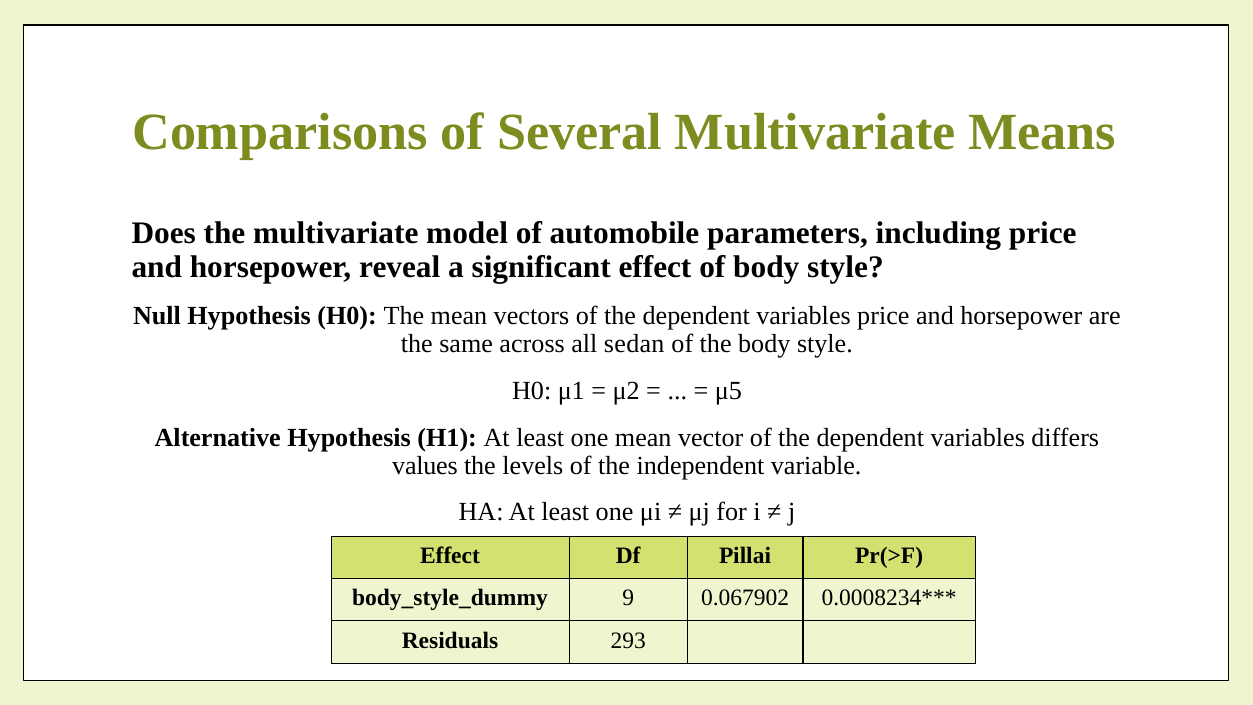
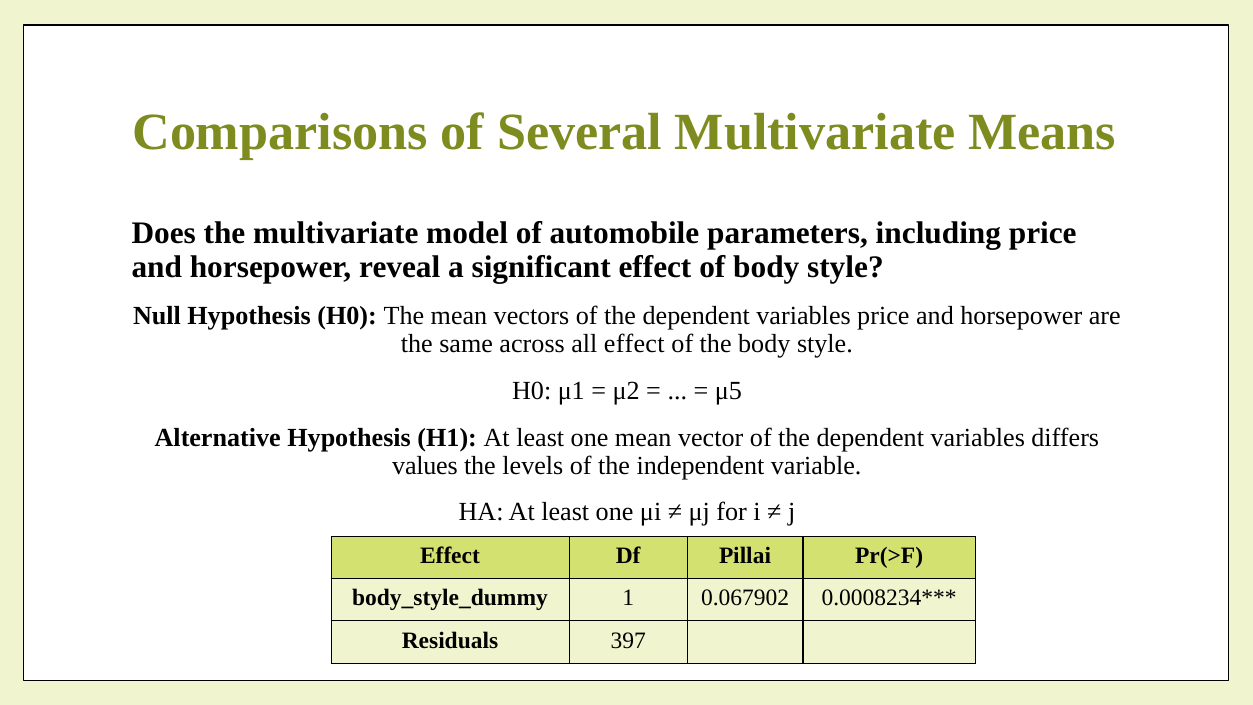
all sedan: sedan -> effect
9: 9 -> 1
293: 293 -> 397
